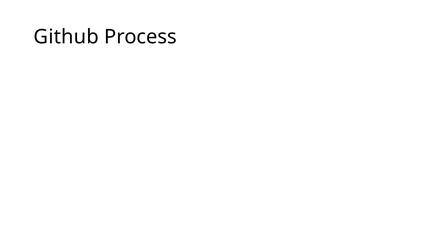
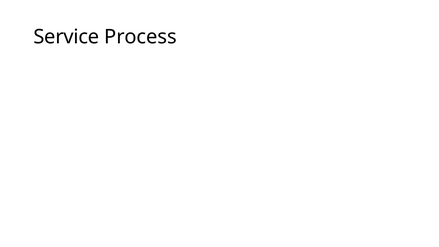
Github: Github -> Service
